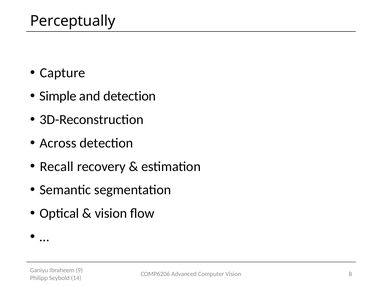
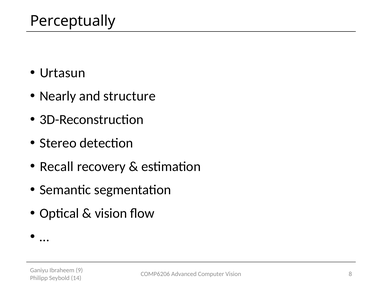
Capture: Capture -> Urtasun
Simple: Simple -> Nearly
and detection: detection -> structure
Across: Across -> Stereo
